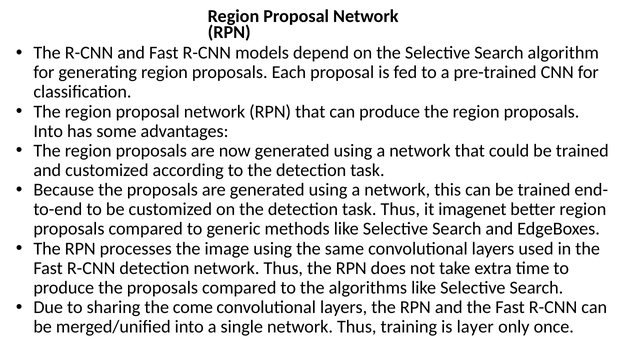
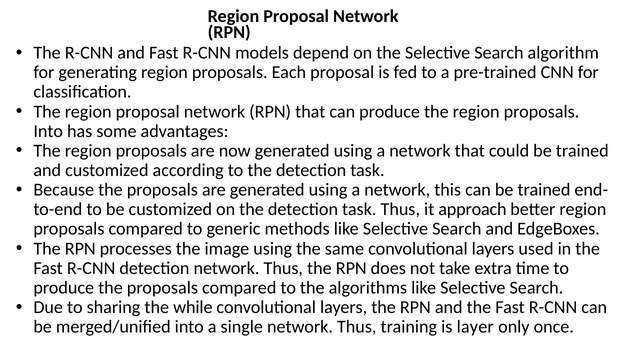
imagenet: imagenet -> approach
come: come -> while
